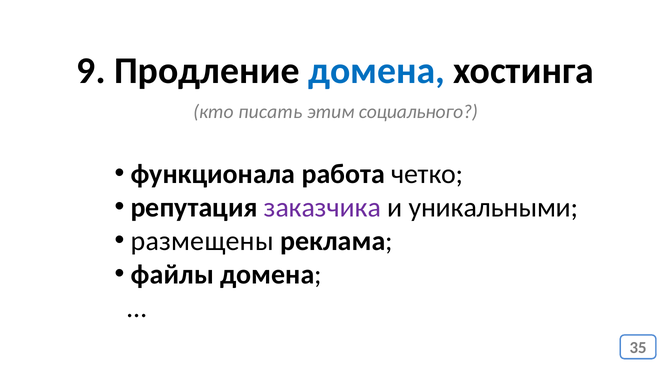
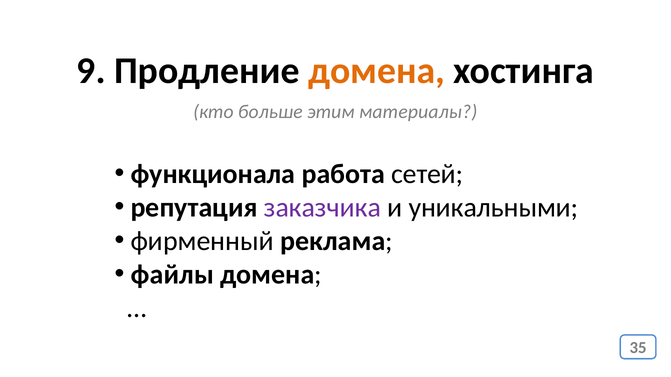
домена at (376, 71) colour: blue -> orange
писать: писать -> больше
социального: социального -> материалы
четко: четко -> сетей
размещены: размещены -> фирменный
